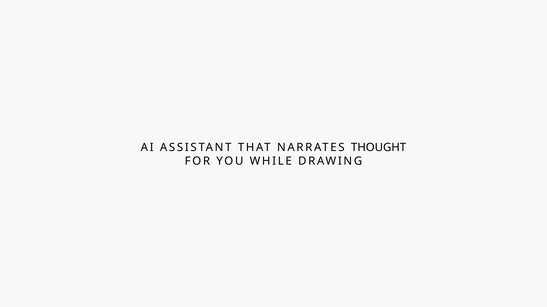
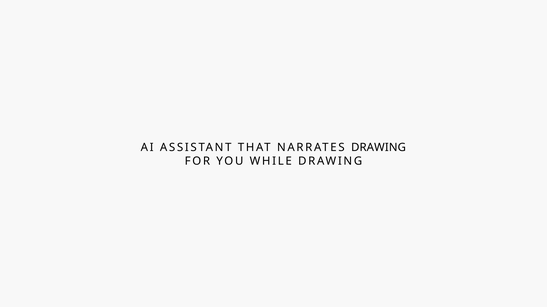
NARRATES THOUGHT: THOUGHT -> DRAWING
